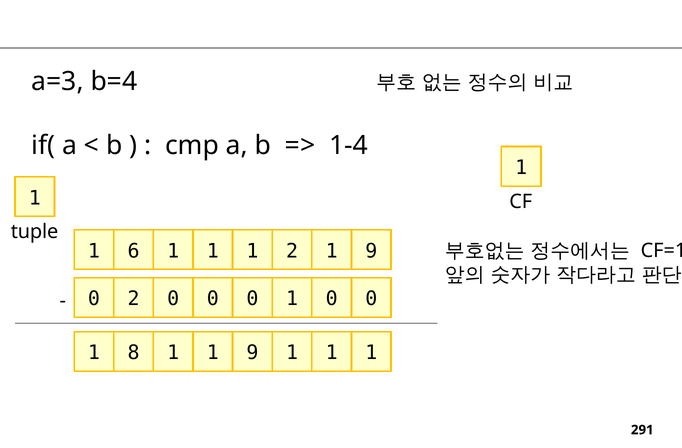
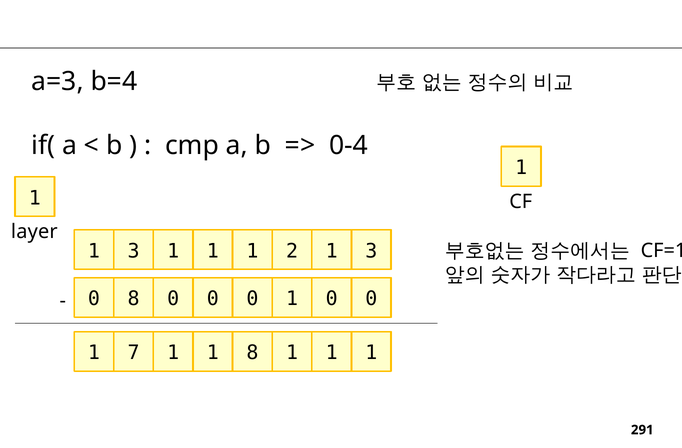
1-4: 1-4 -> 0-4
tuple: tuple -> layer
6 at (134, 251): 6 -> 3
2 1 9: 9 -> 3
0 2: 2 -> 8
8: 8 -> 7
1 1 9: 9 -> 8
